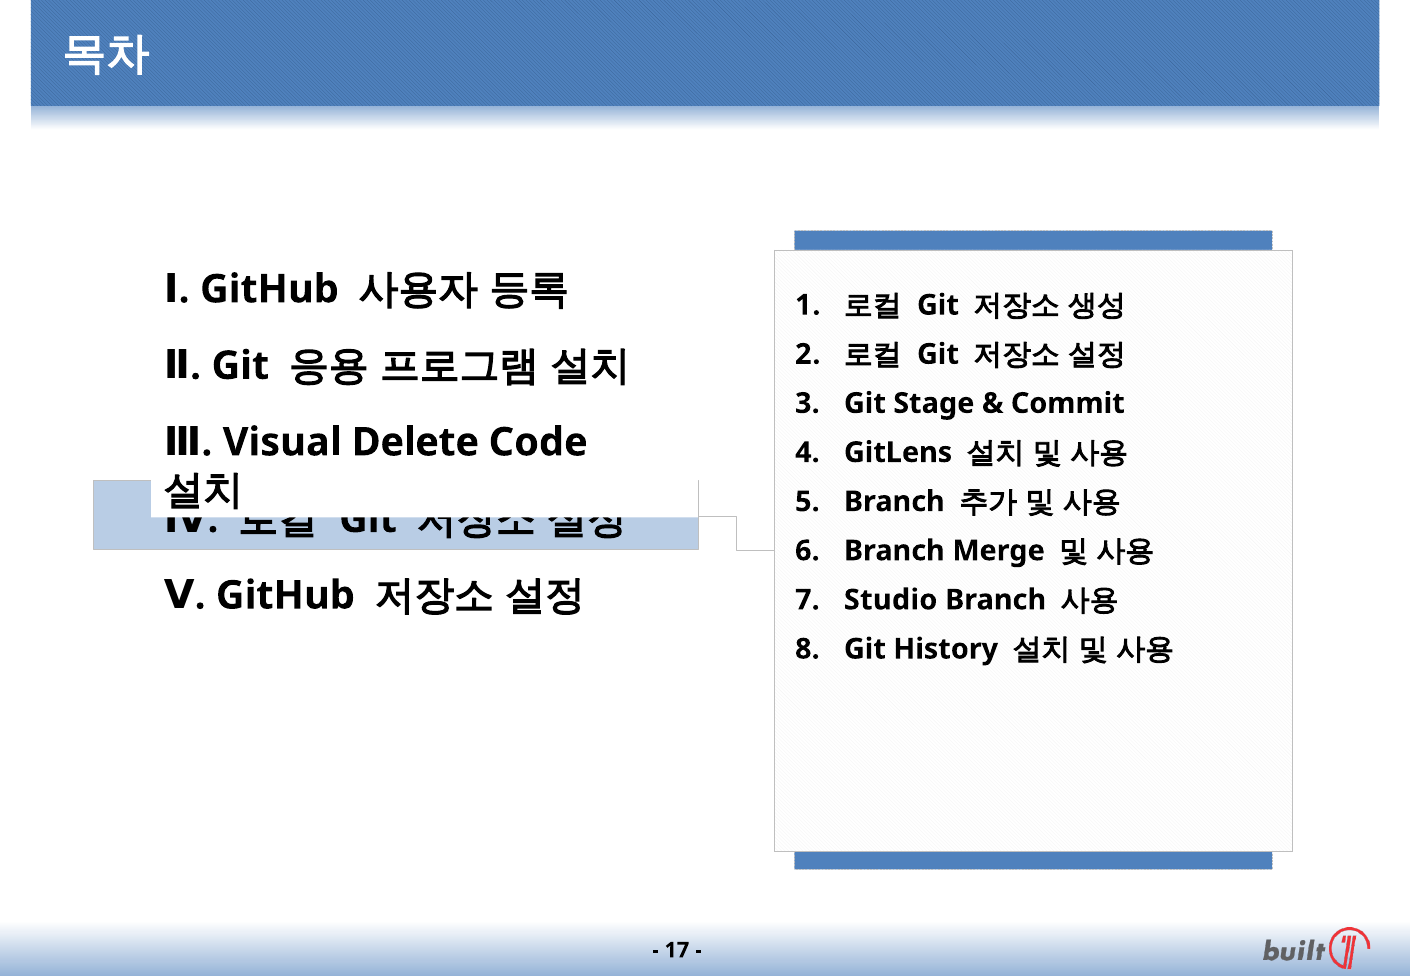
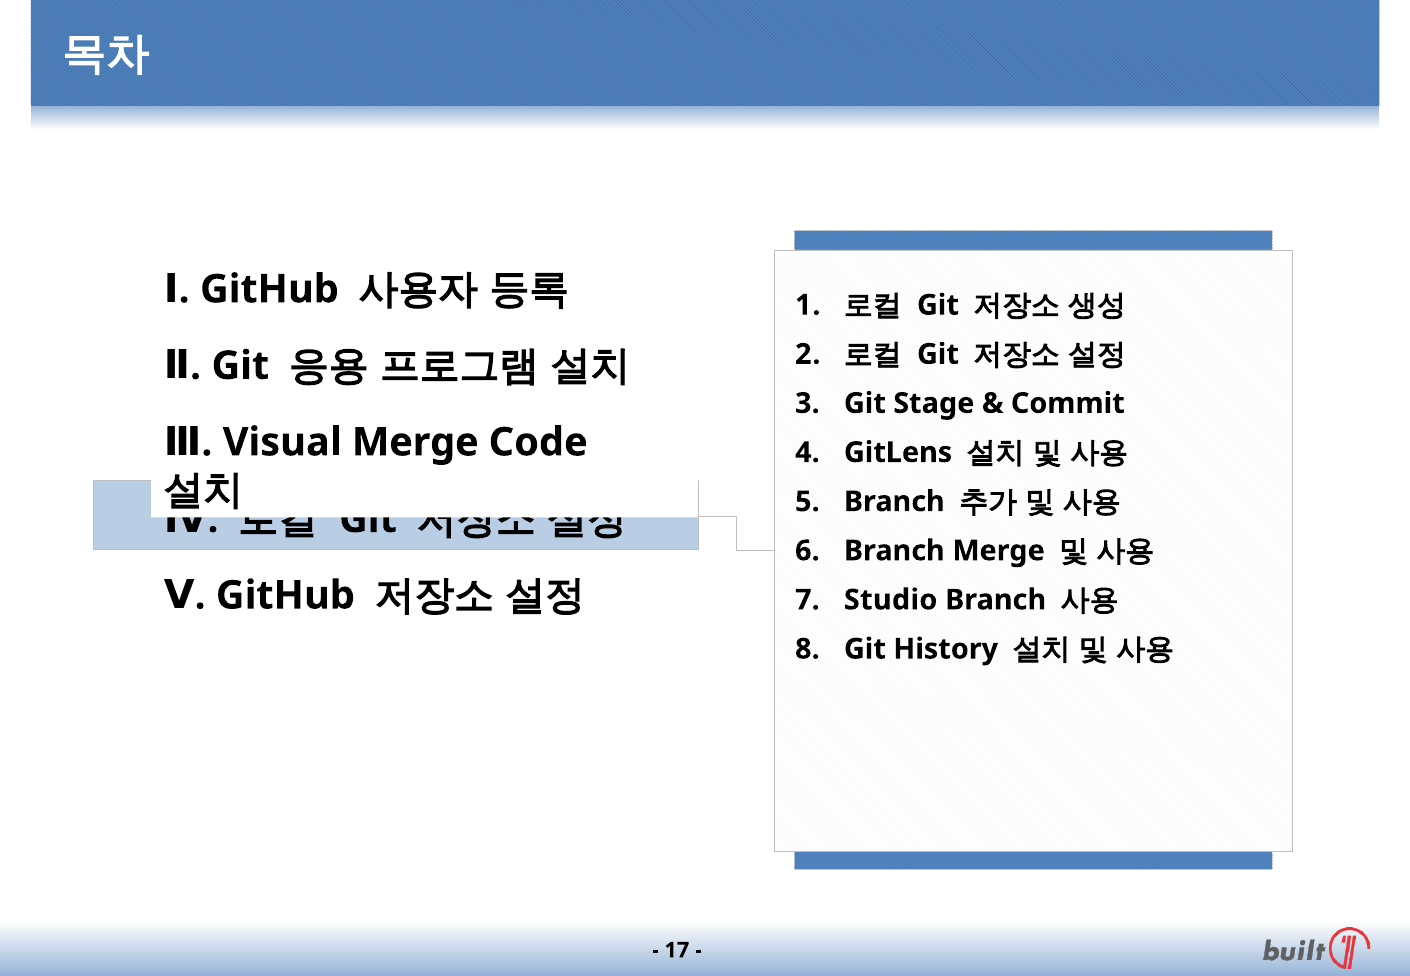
Visual Delete: Delete -> Merge
